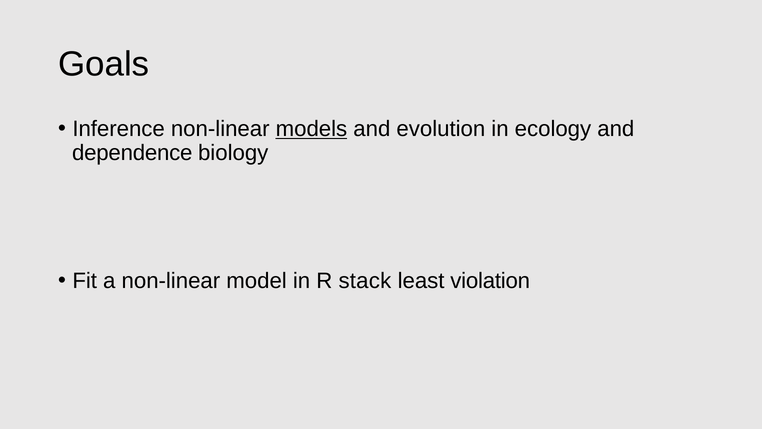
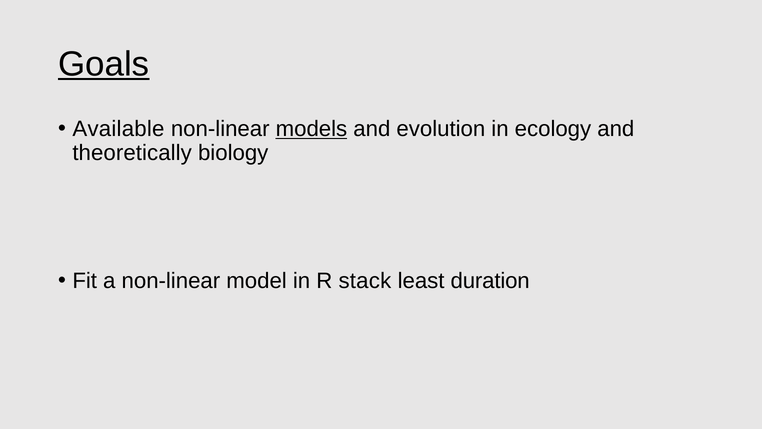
Goals underline: none -> present
Inference: Inference -> Available
dependence: dependence -> theoretically
violation: violation -> duration
